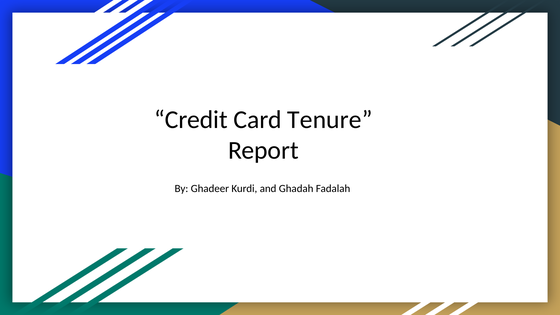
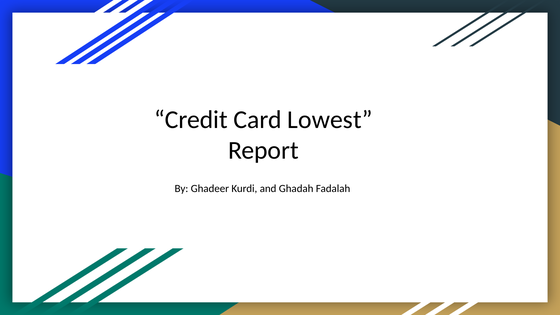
Tenure: Tenure -> Lowest
